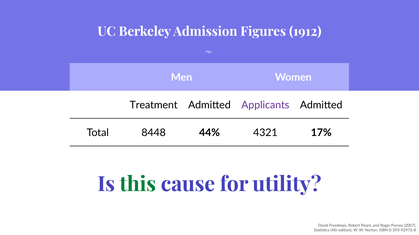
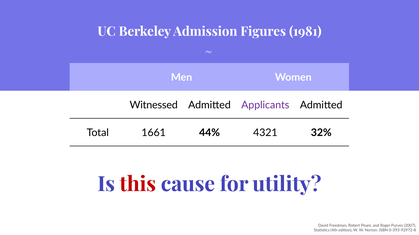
1912: 1912 -> 1981
Treatment: Treatment -> Witnessed
8448: 8448 -> 1661
17%: 17% -> 32%
this colour: green -> red
